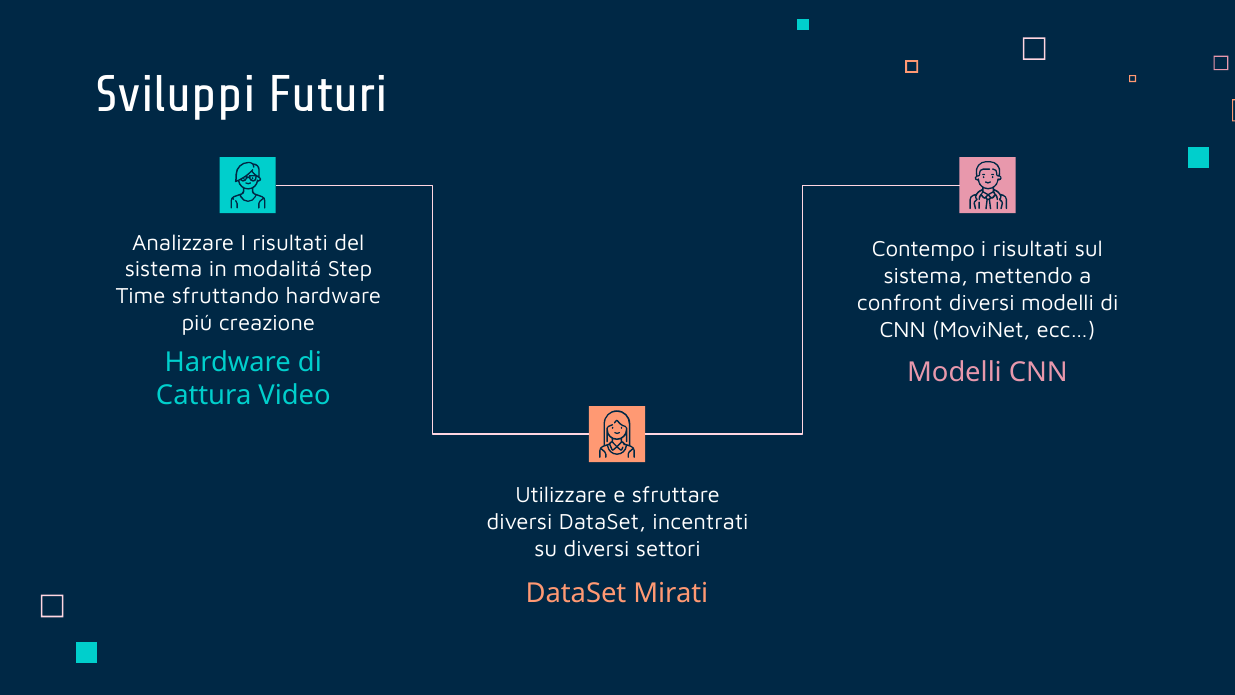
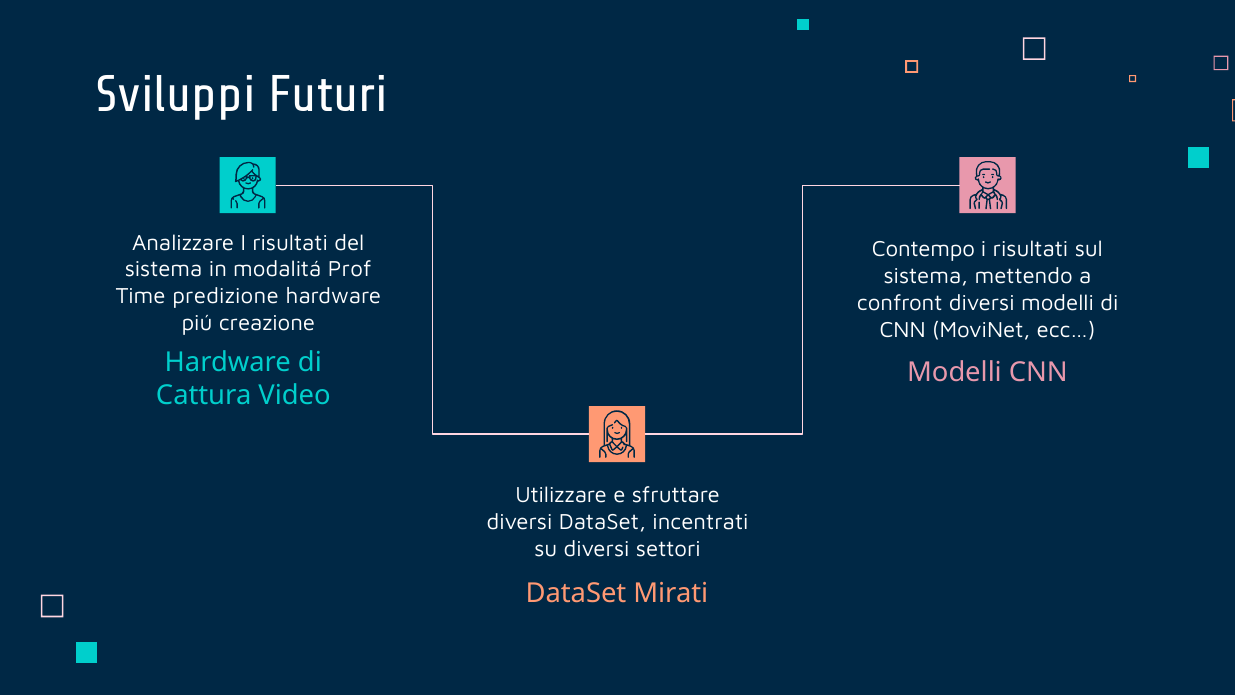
Step: Step -> Prof
sfruttando: sfruttando -> predizione
